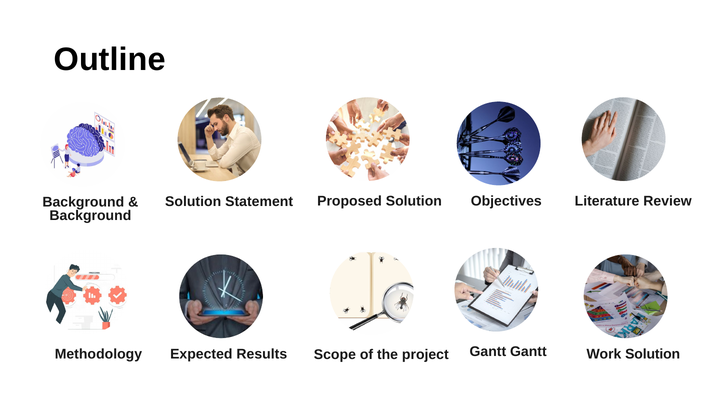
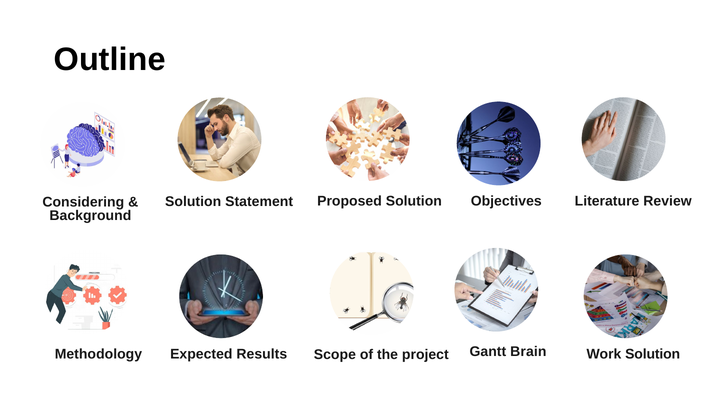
Background at (83, 202): Background -> Considering
Gantt Gantt: Gantt -> Brain
